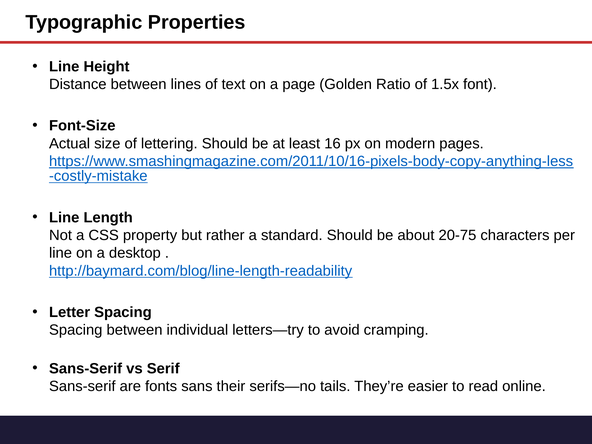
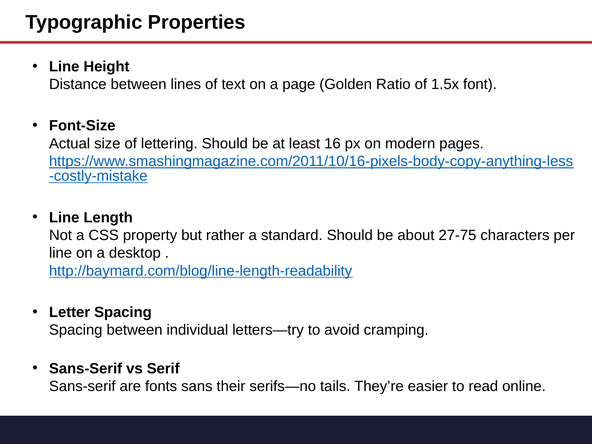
20-75: 20-75 -> 27-75
